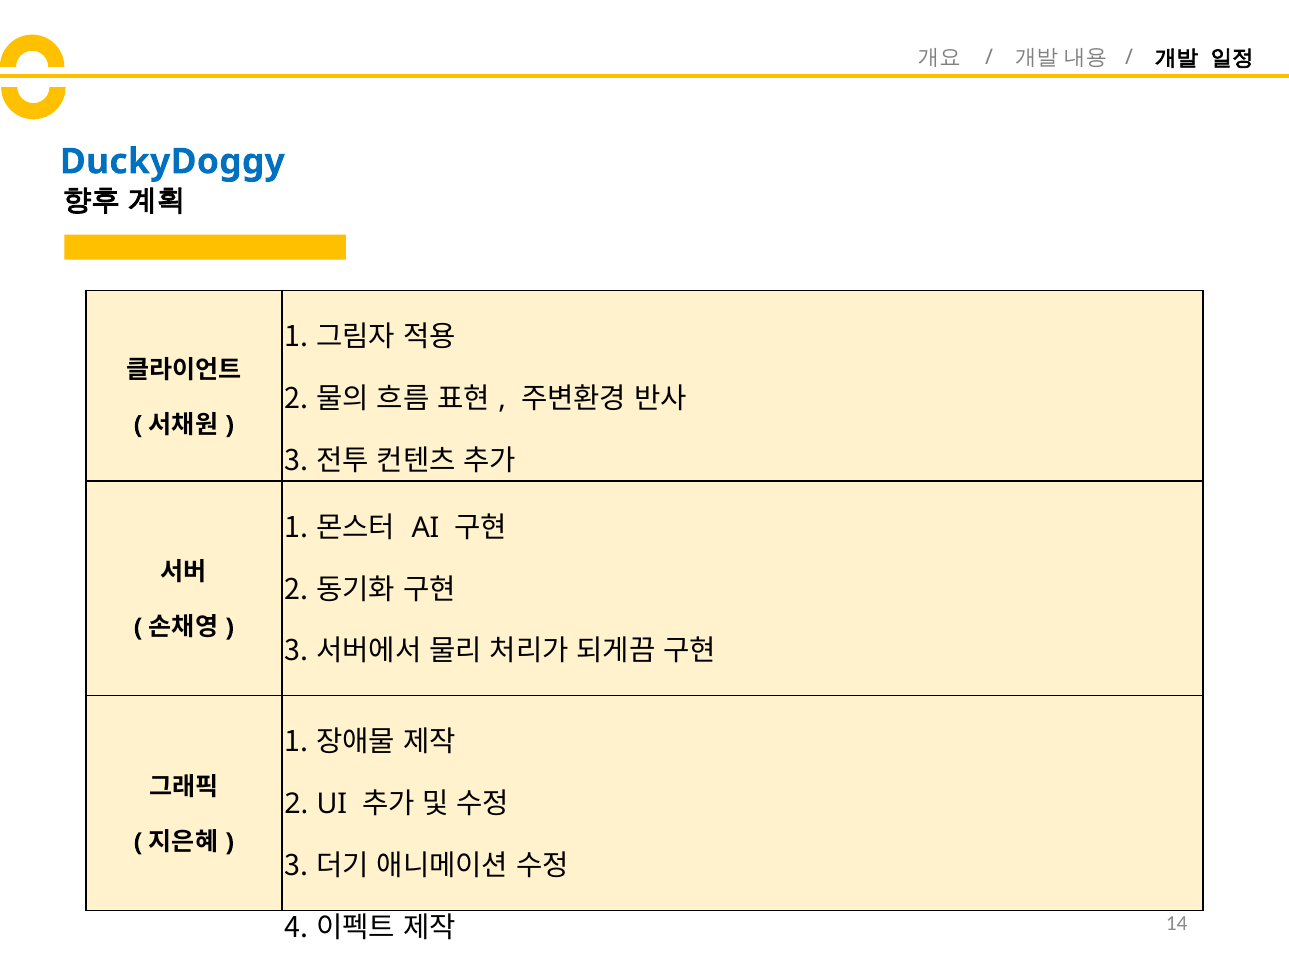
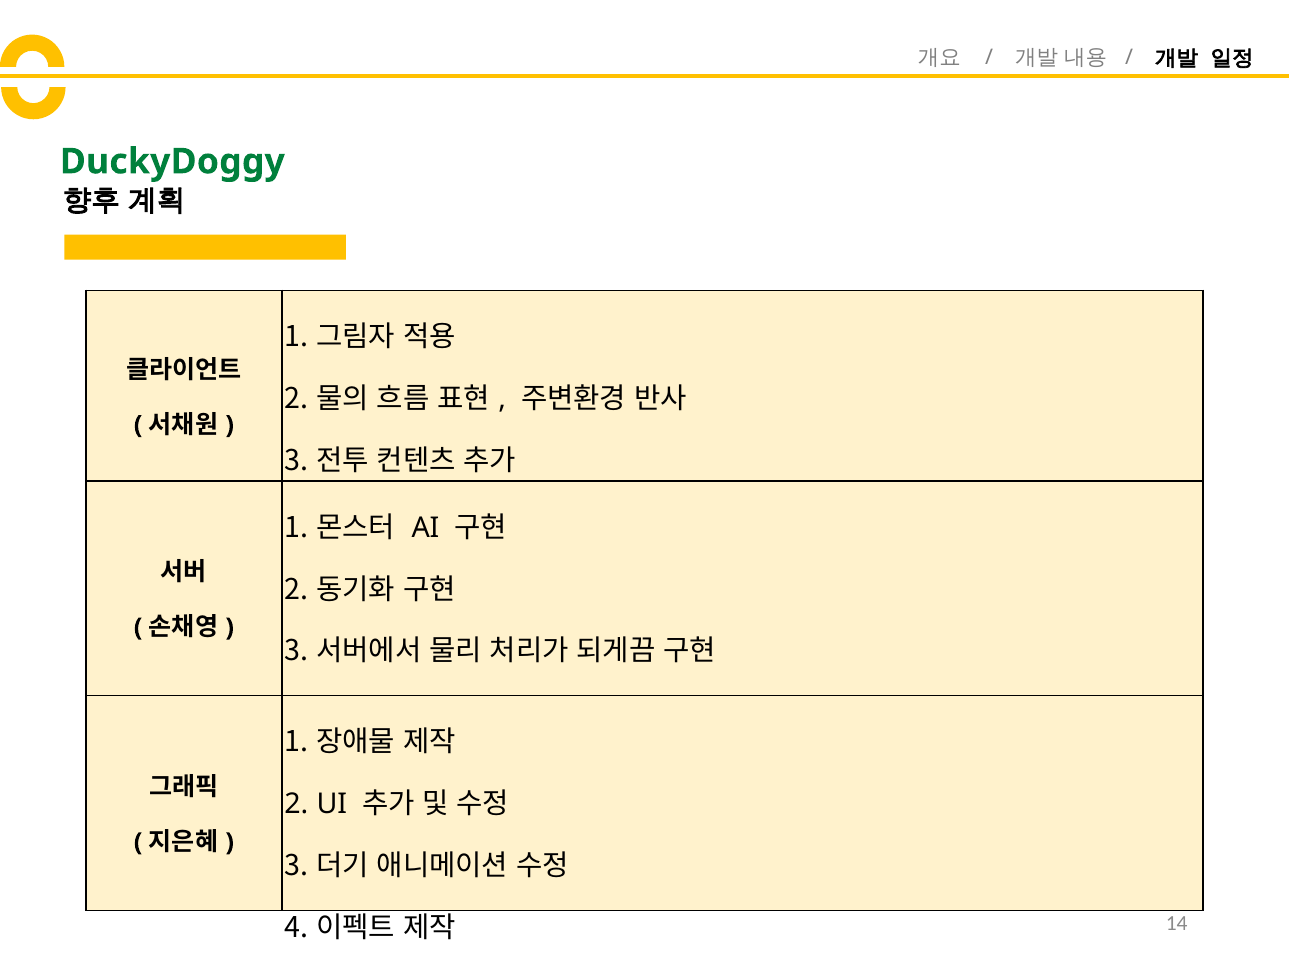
DuckyDoggy colour: blue -> green
